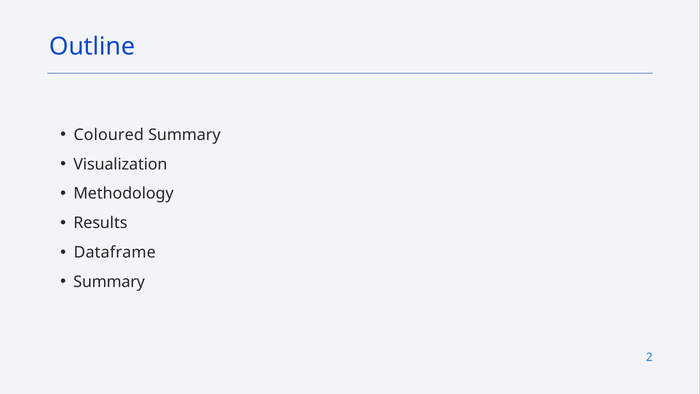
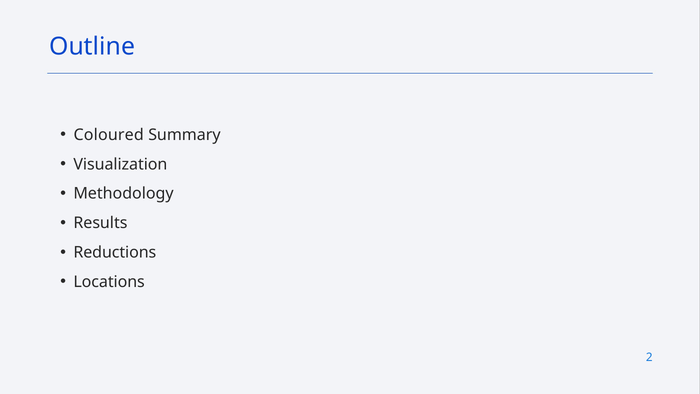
Dataframe: Dataframe -> Reductions
Summary at (109, 282): Summary -> Locations
